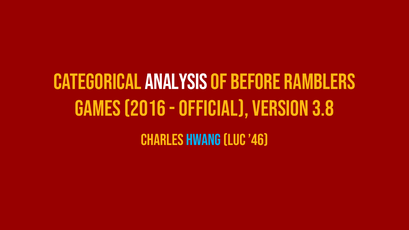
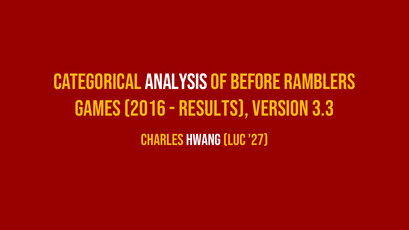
official: official -> results
3.8: 3.8 -> 3.3
Hwang colour: light blue -> white
’46: ’46 -> ’27
